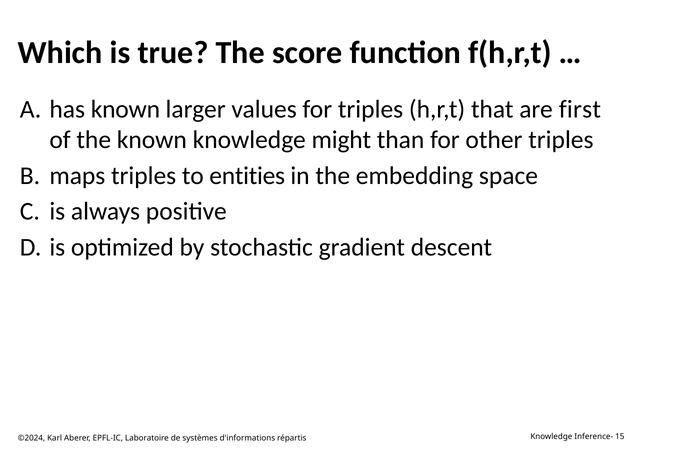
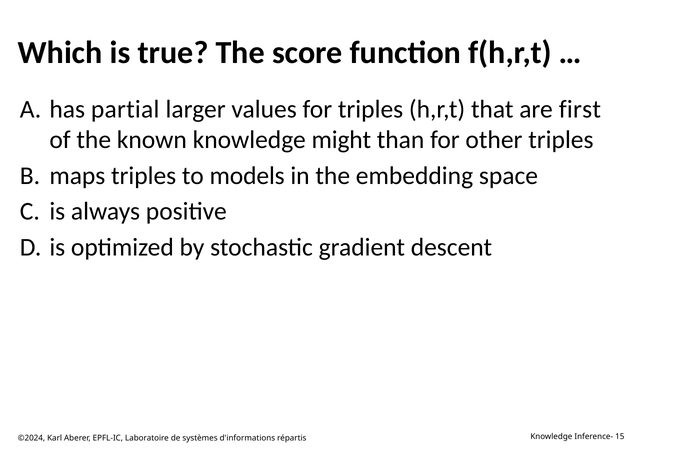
has known: known -> partial
entities: entities -> models
